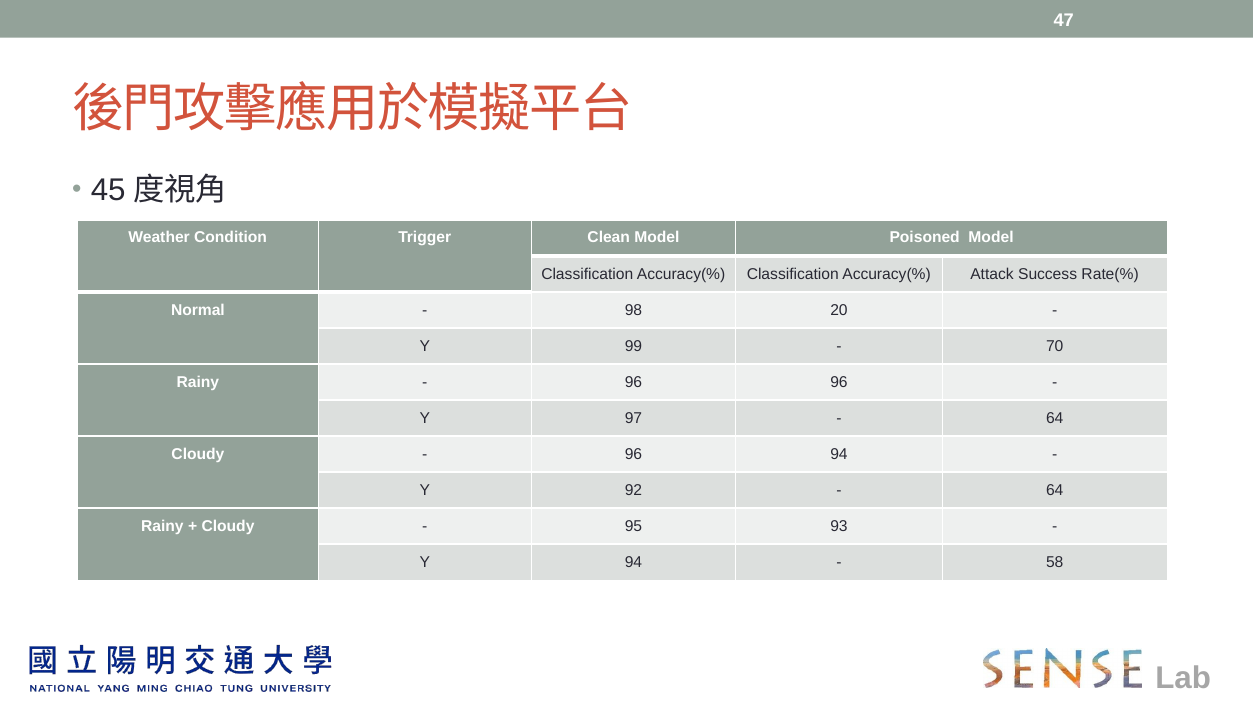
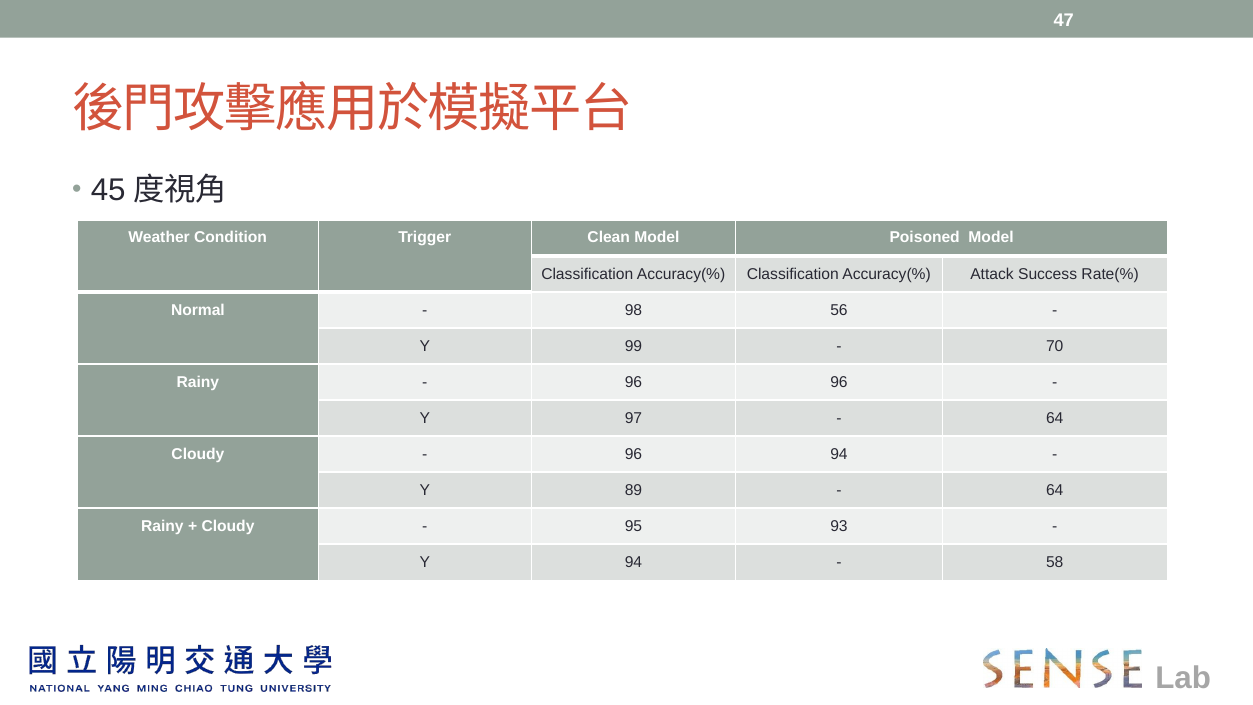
20: 20 -> 56
92: 92 -> 89
